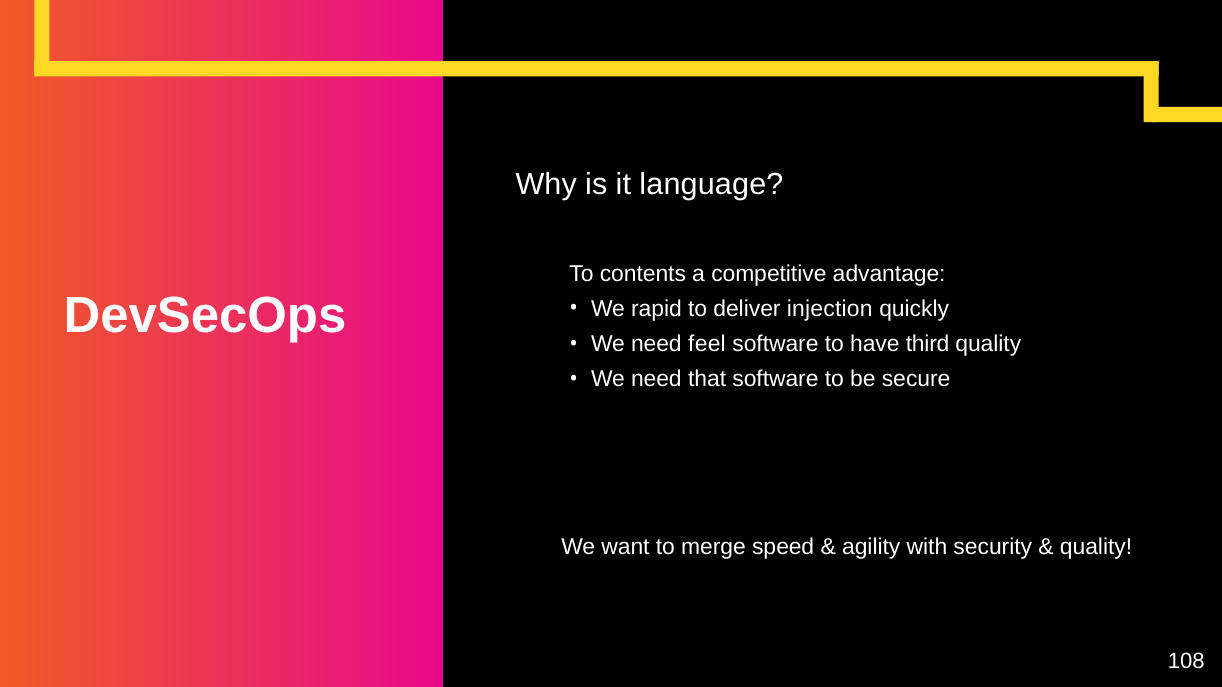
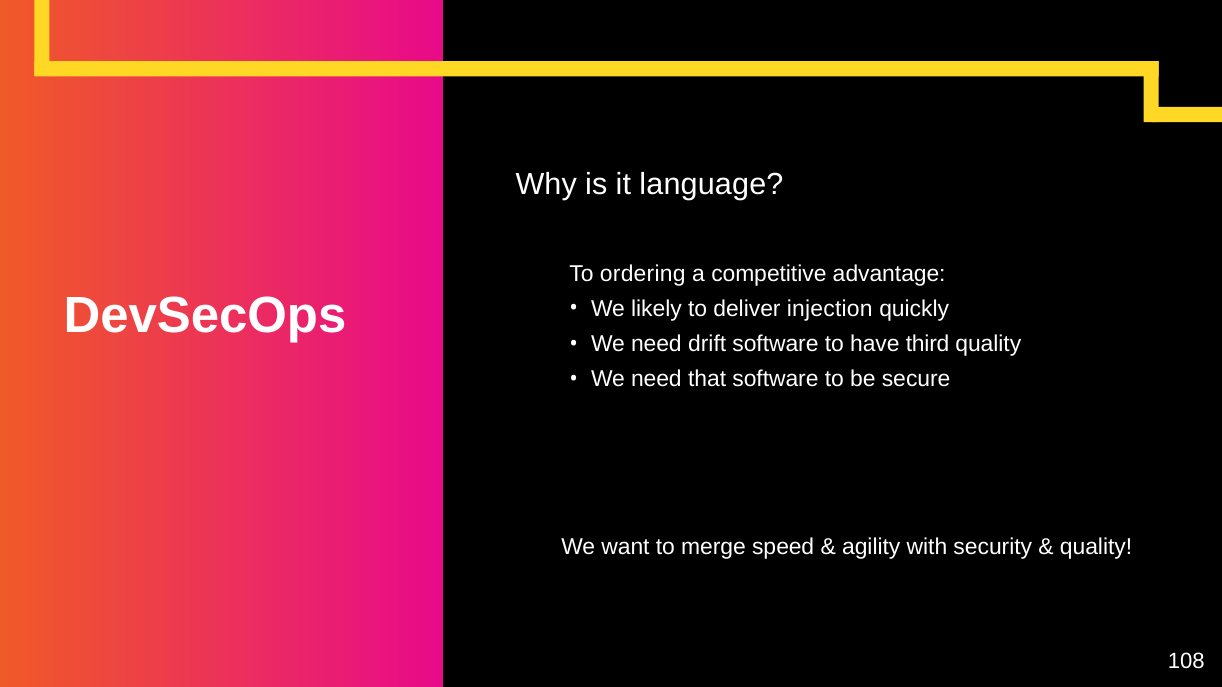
contents: contents -> ordering
rapid: rapid -> likely
feel: feel -> drift
